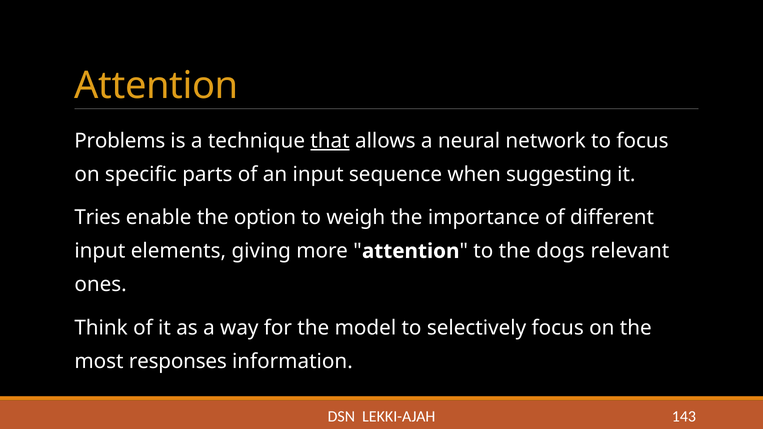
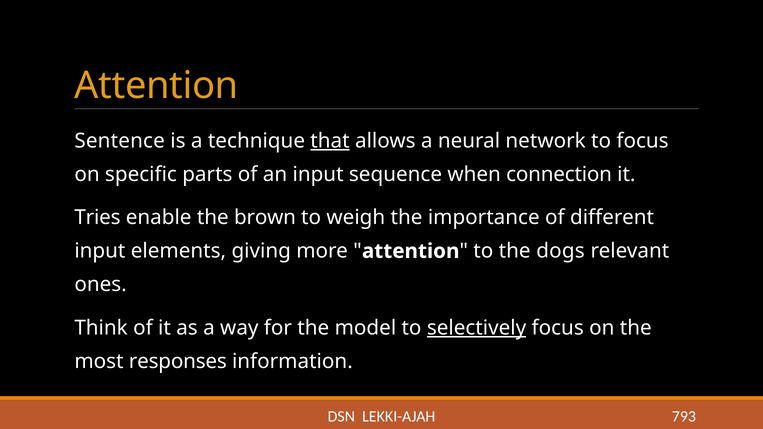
Problems: Problems -> Sentence
suggesting: suggesting -> connection
option: option -> brown
selectively underline: none -> present
143: 143 -> 793
